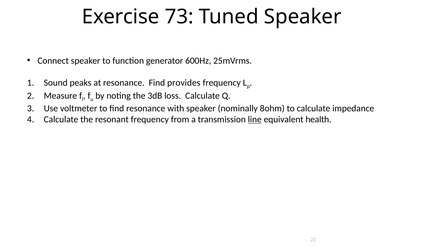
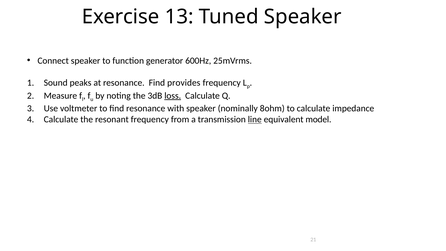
73: 73 -> 13
loss underline: none -> present
health: health -> model
